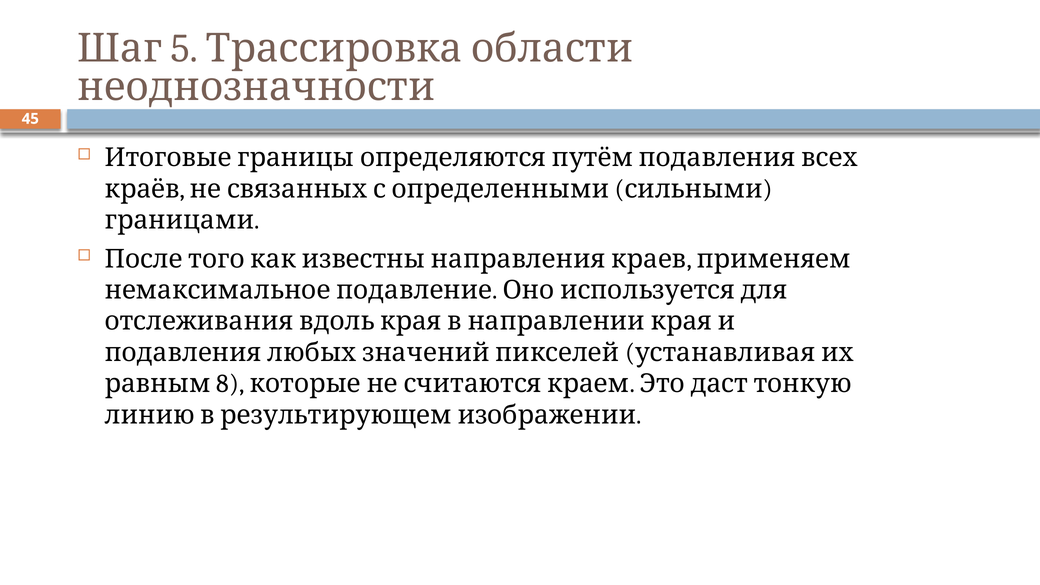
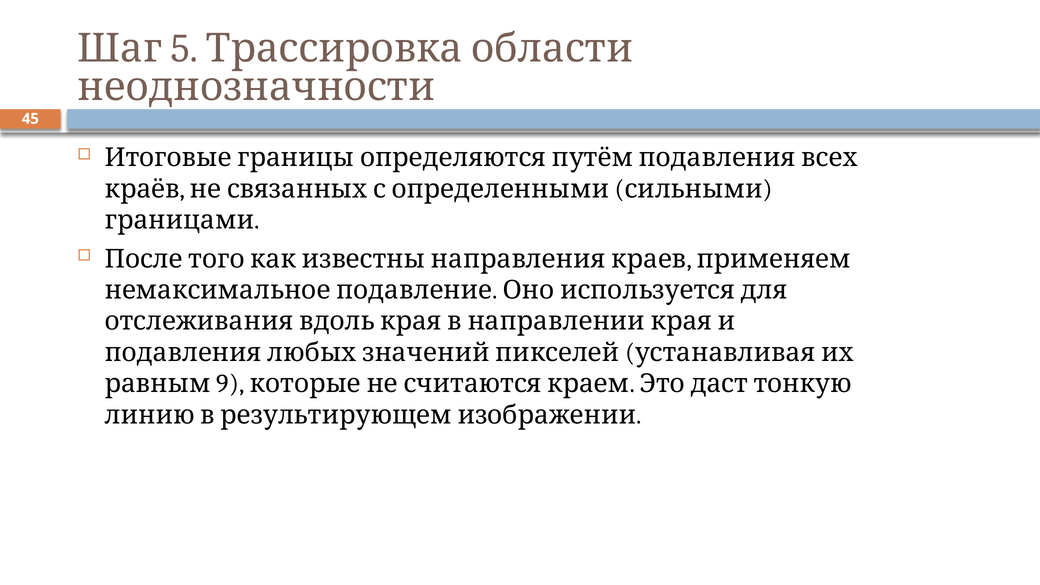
8: 8 -> 9
